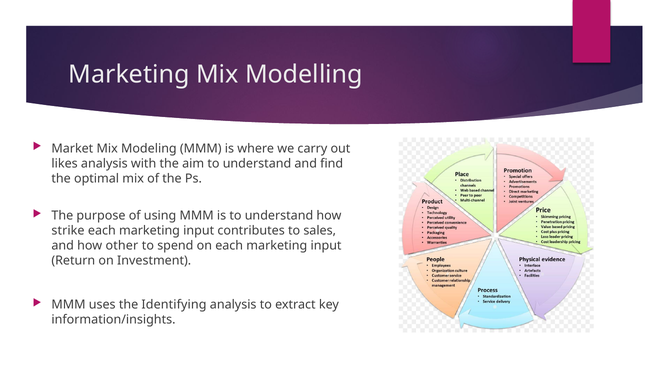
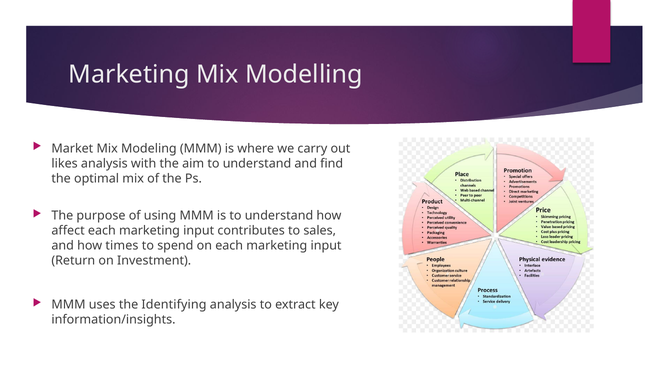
strike: strike -> affect
other: other -> times
